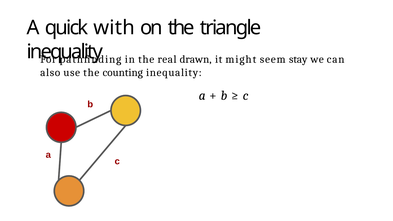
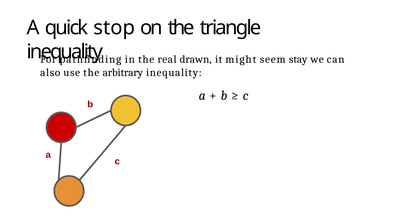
with: with -> stop
counting: counting -> arbitrary
